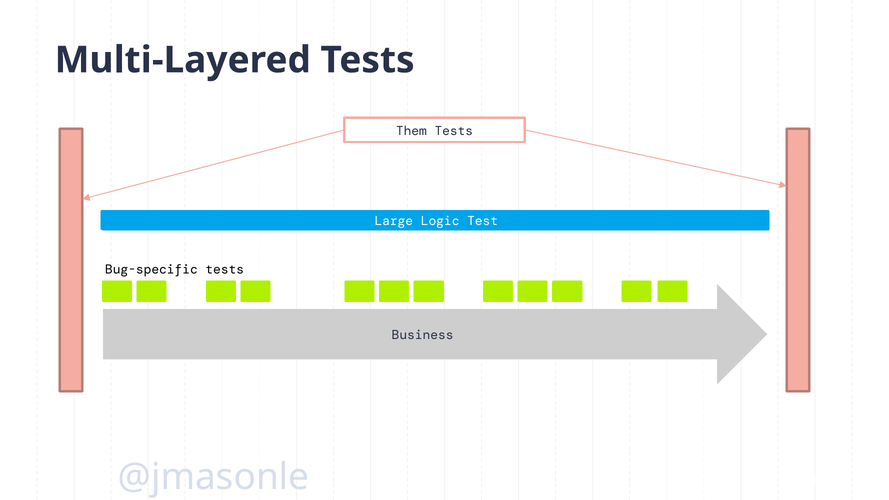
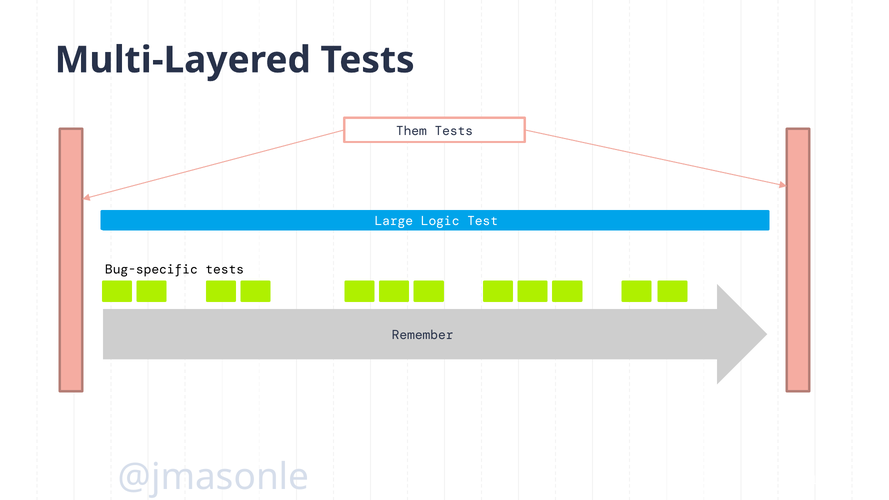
Business: Business -> Remember
